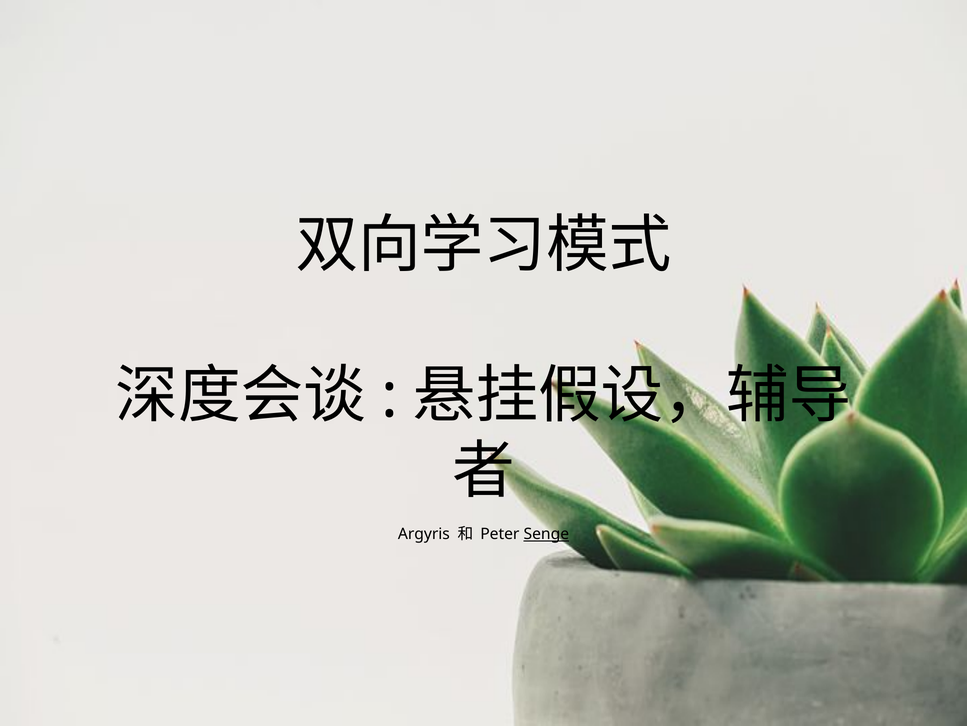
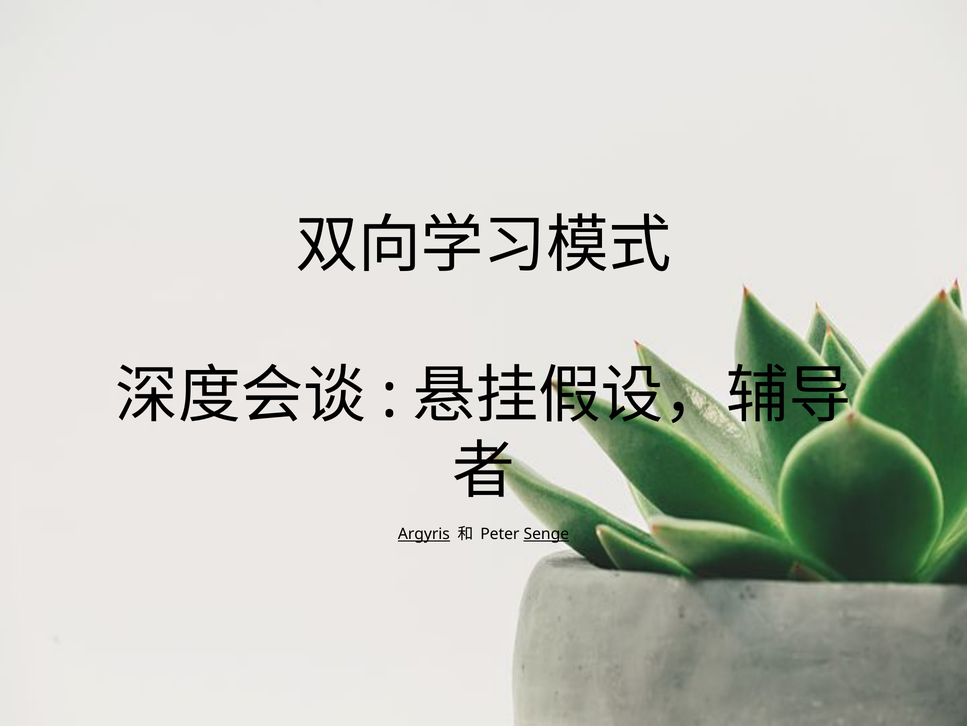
Argyris underline: none -> present
